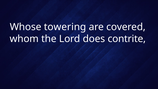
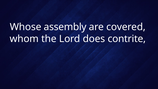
towering: towering -> assembly
